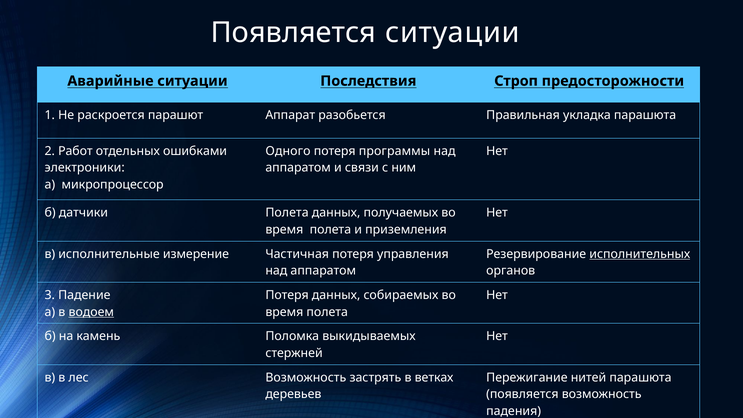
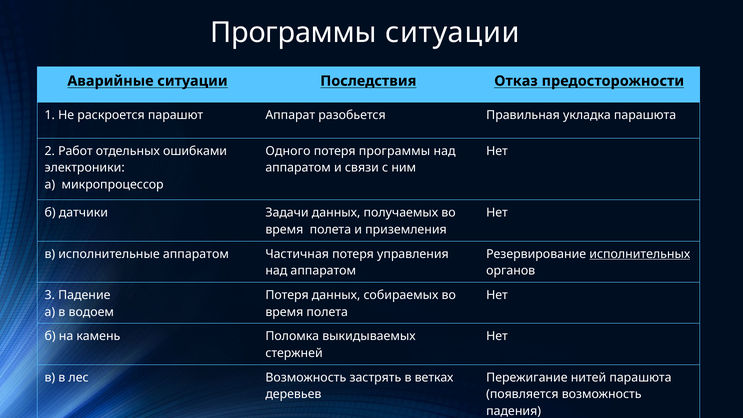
Появляется at (293, 33): Появляется -> Программы
Строп: Строп -> Отказ
датчики Полета: Полета -> Задачи
исполнительные измерение: измерение -> аппаратом
водоем underline: present -> none
